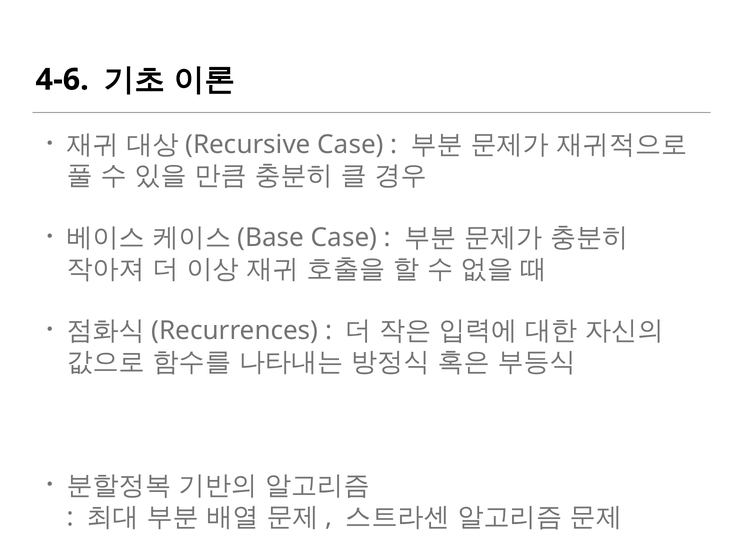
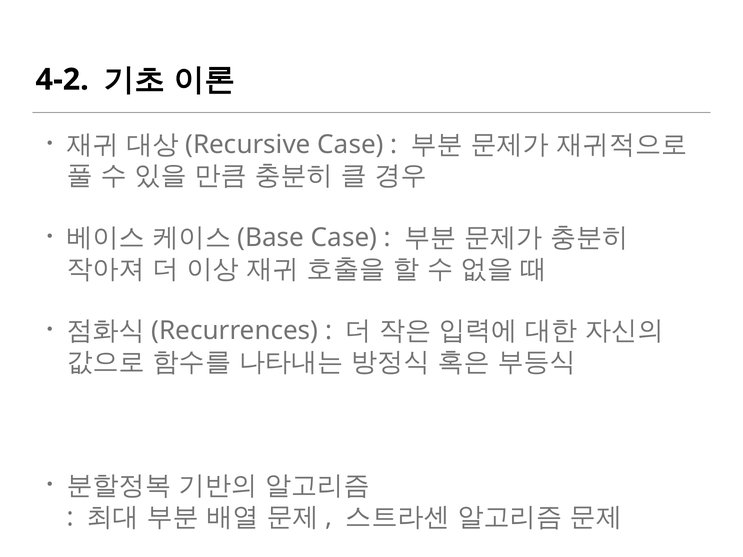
4-6: 4-6 -> 4-2
